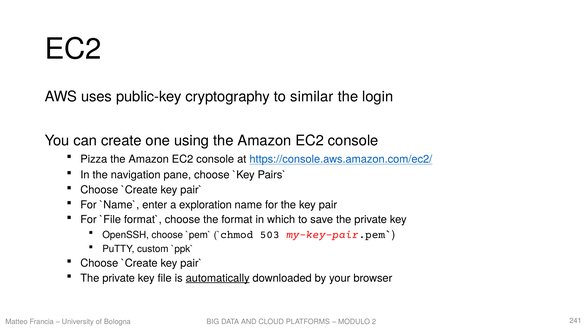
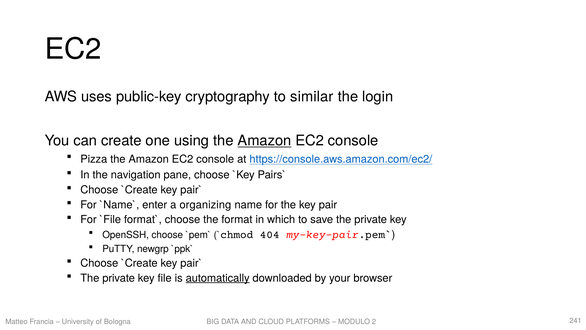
Amazon at (264, 141) underline: none -> present
exploration: exploration -> organizing
503: 503 -> 404
custom: custom -> newgrp
